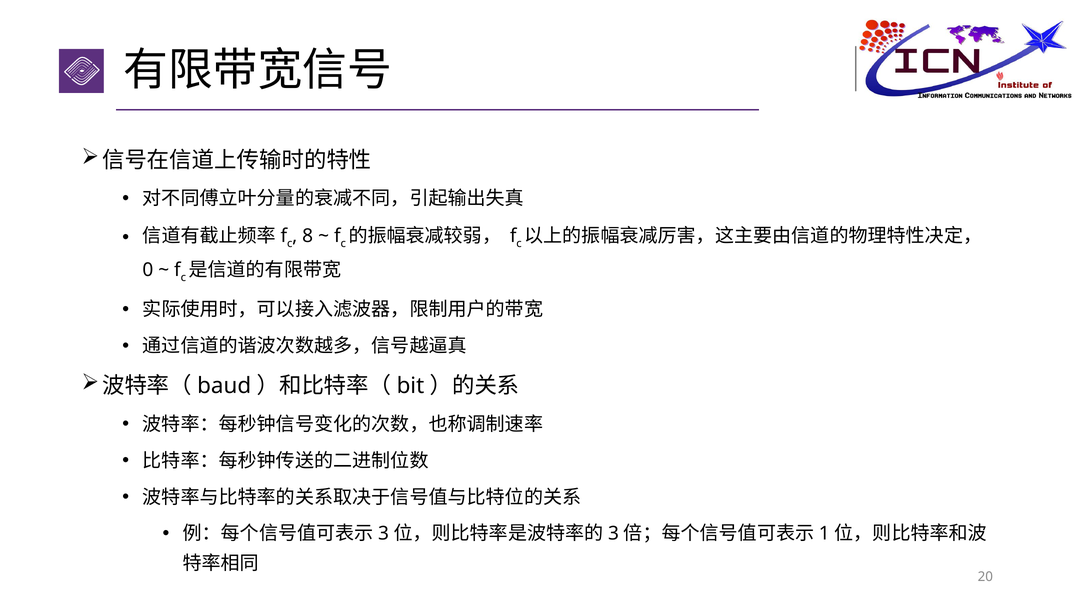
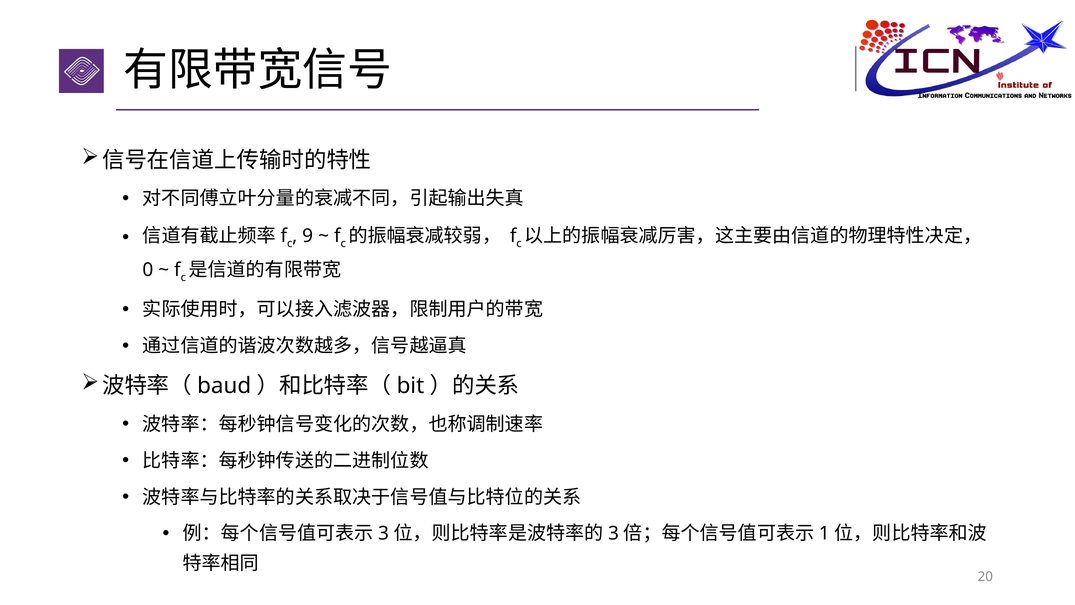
8: 8 -> 9
